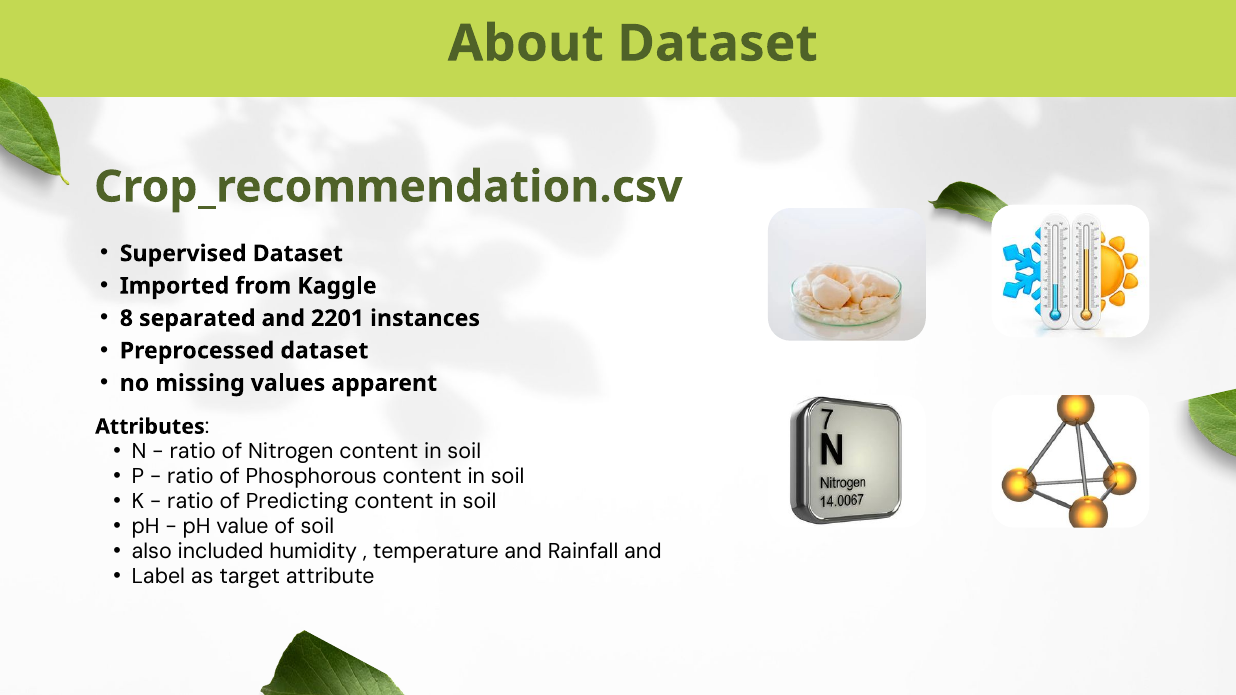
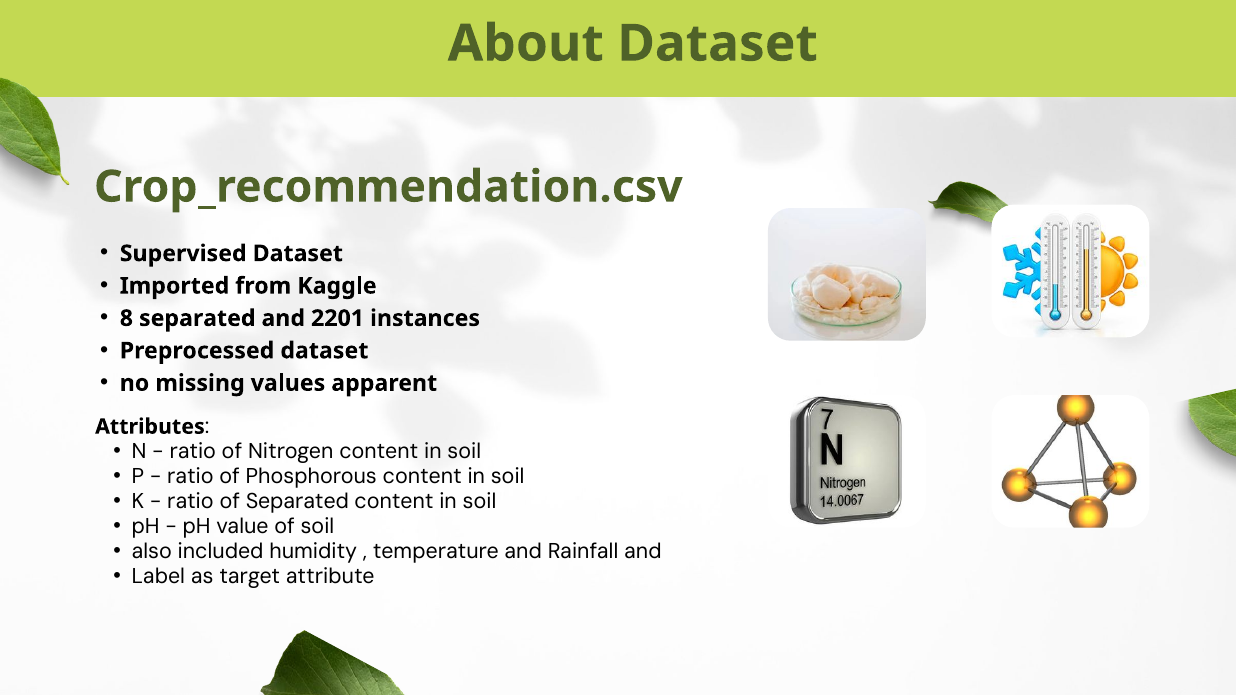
of Predicting: Predicting -> Separated
